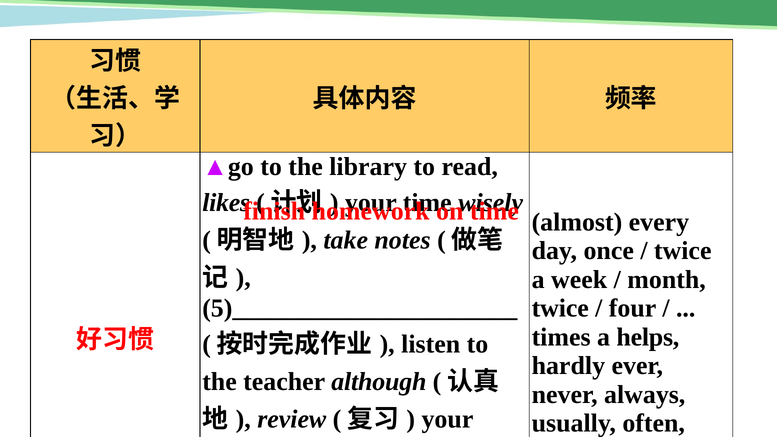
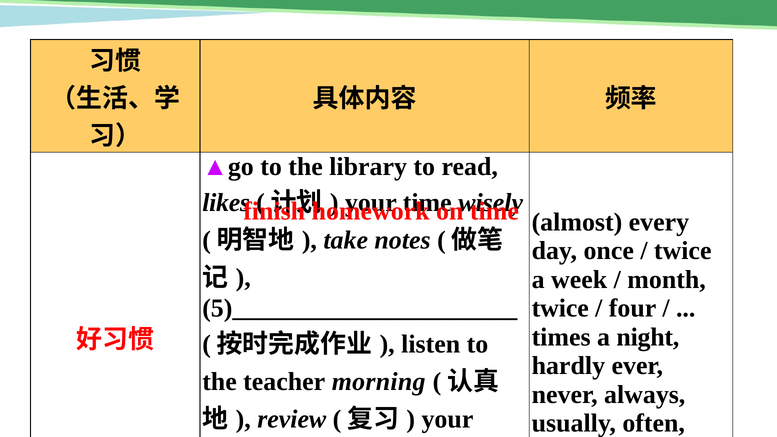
helps: helps -> night
although: although -> morning
